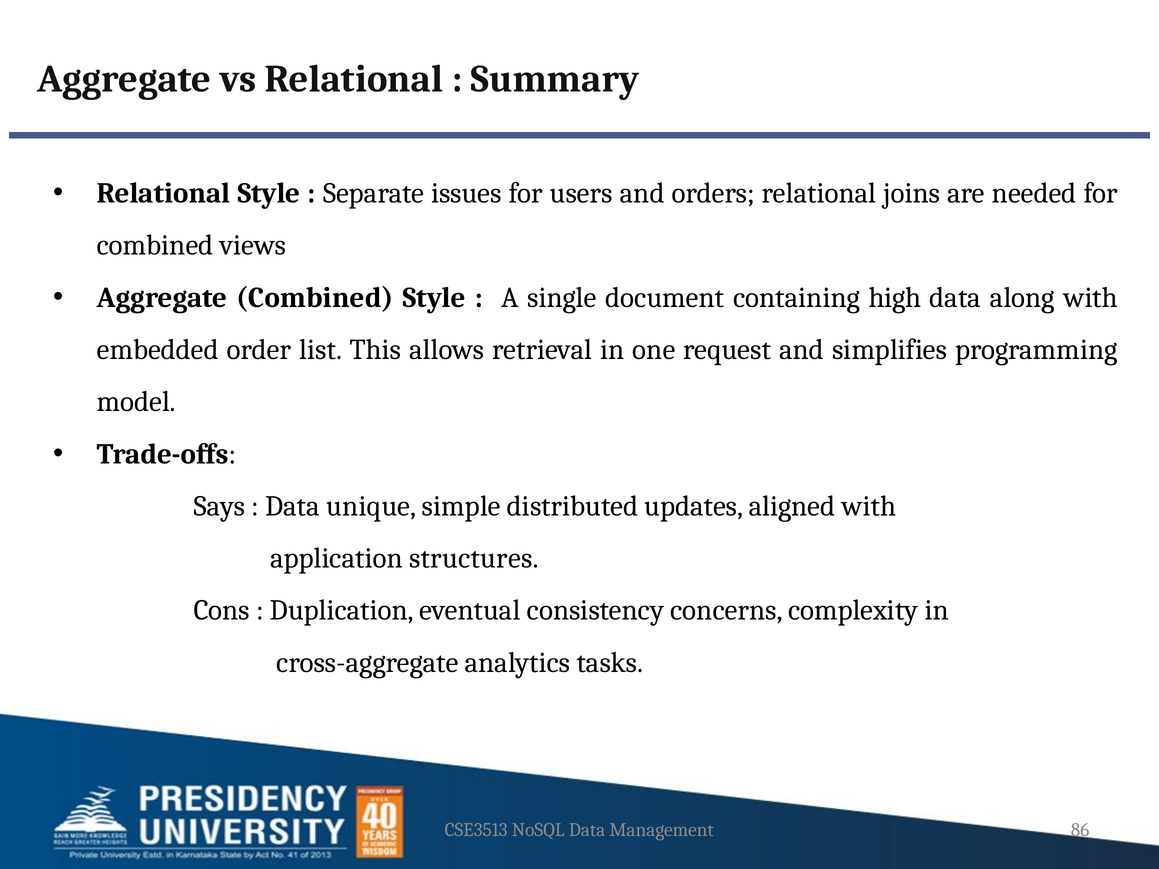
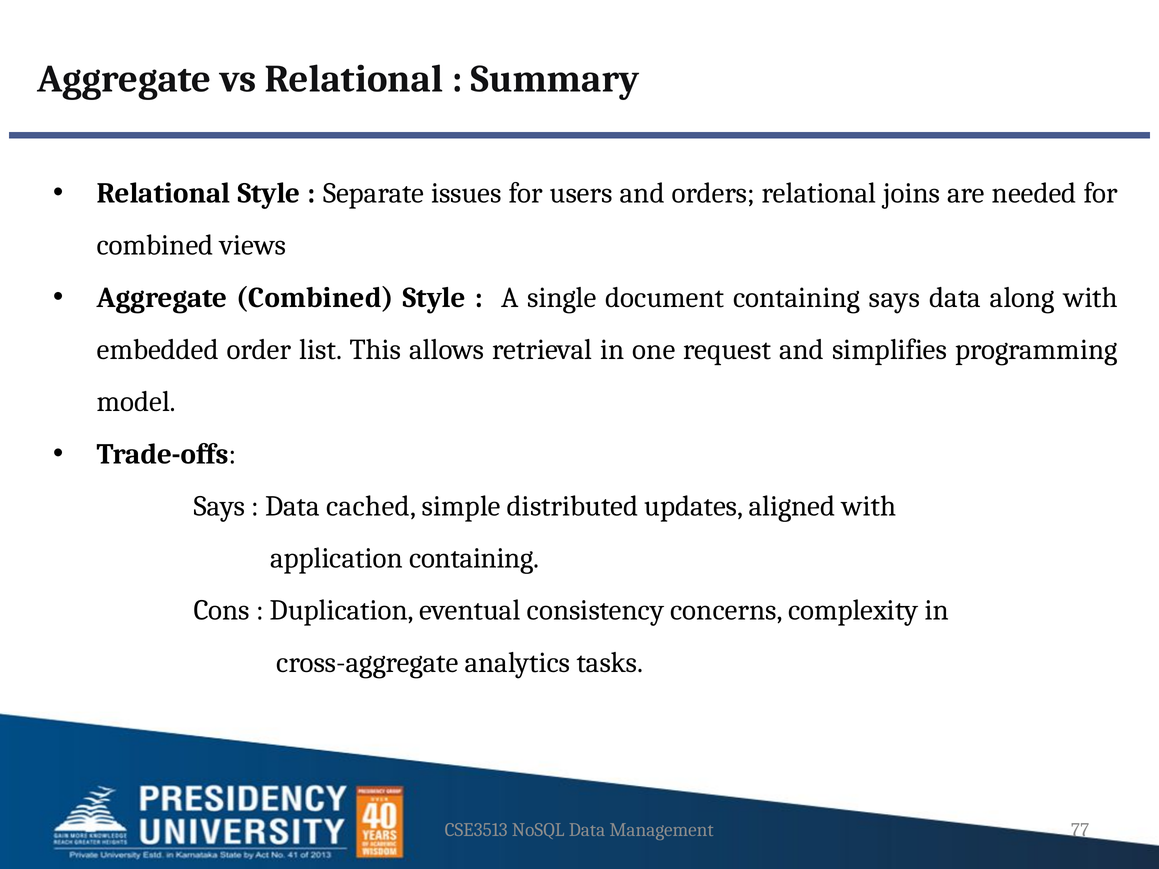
containing high: high -> says
unique: unique -> cached
application structures: structures -> containing
86: 86 -> 77
